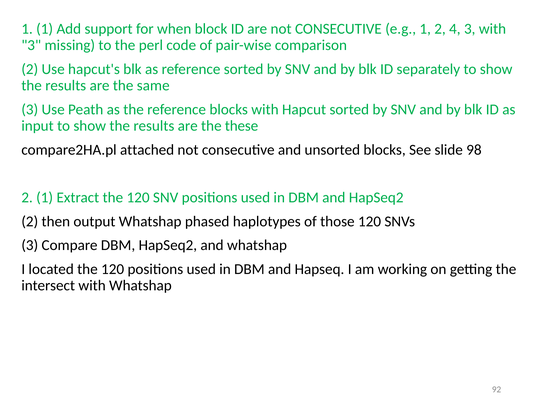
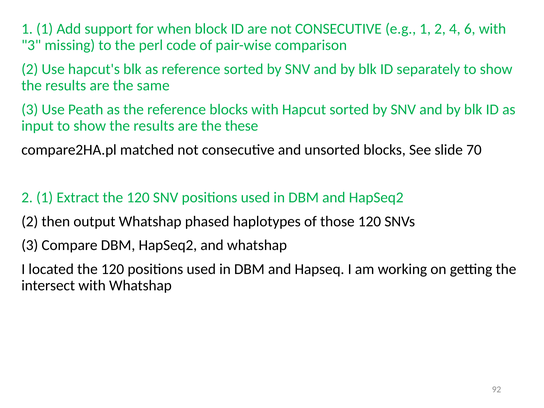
4 3: 3 -> 6
attached: attached -> matched
98: 98 -> 70
